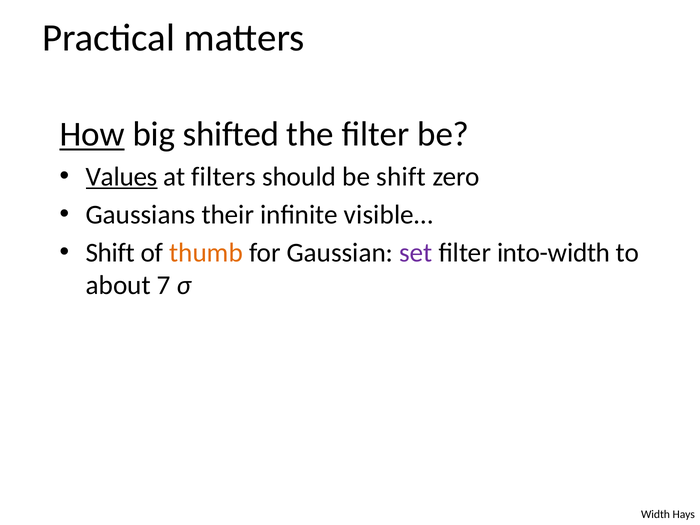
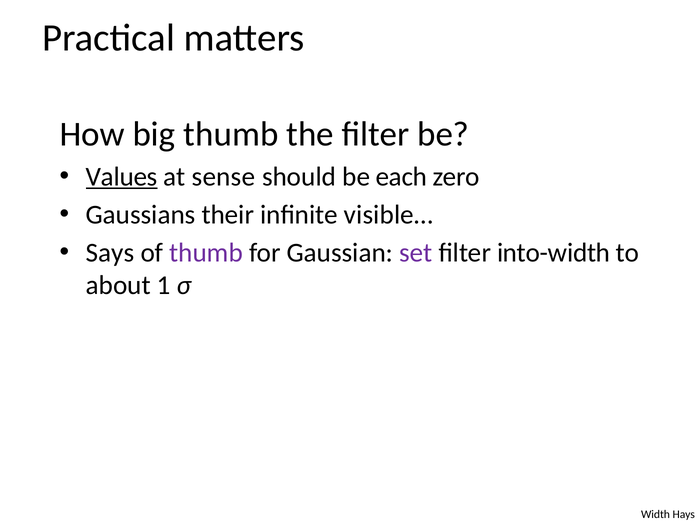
How underline: present -> none
big shifted: shifted -> thumb
filters: filters -> sense
be shift: shift -> each
Shift at (110, 253): Shift -> Says
thumb at (206, 253) colour: orange -> purple
7: 7 -> 1
